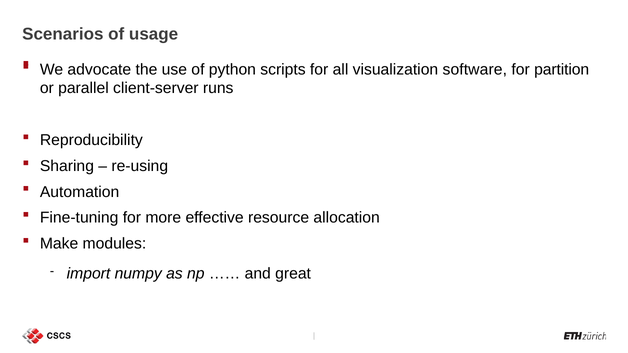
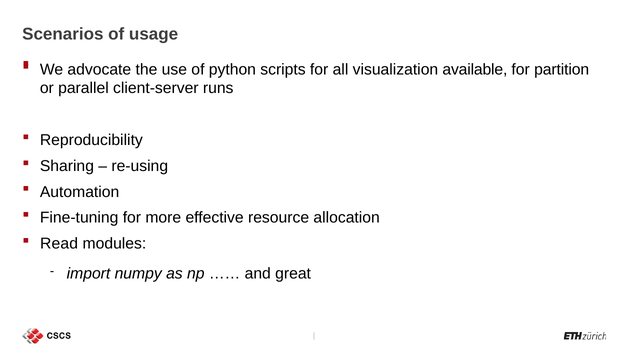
software: software -> available
Make: Make -> Read
